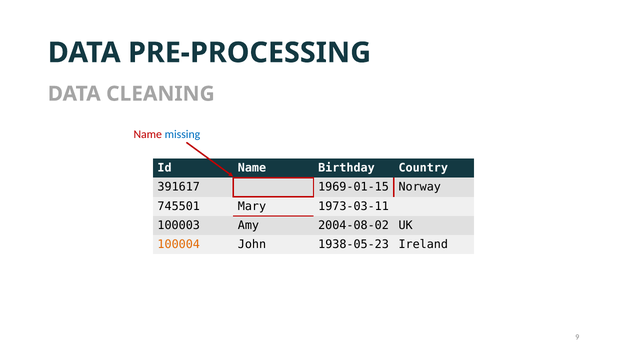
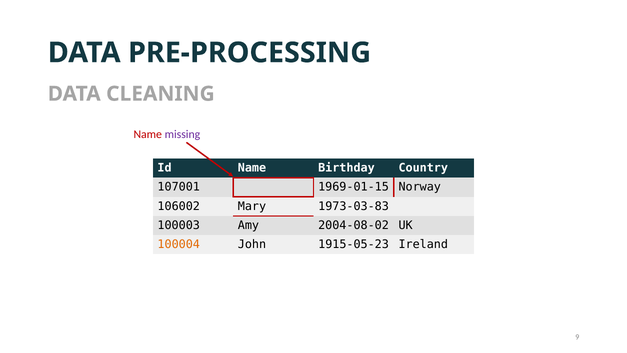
missing colour: blue -> purple
391617: 391617 -> 107001
745501: 745501 -> 106002
1973-03-11: 1973-03-11 -> 1973-03-83
1938-05-23: 1938-05-23 -> 1915-05-23
